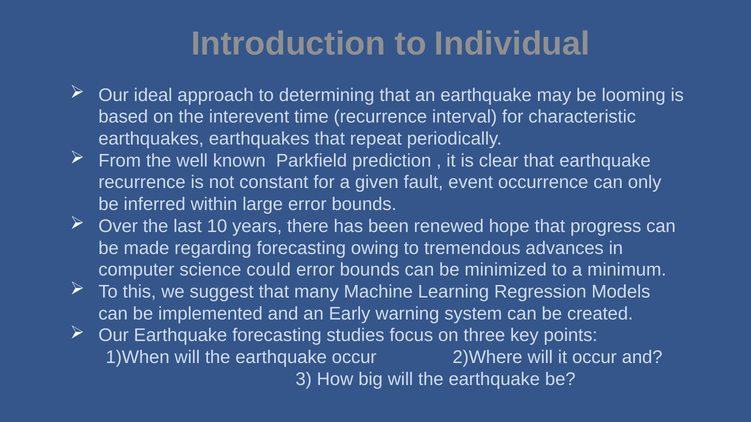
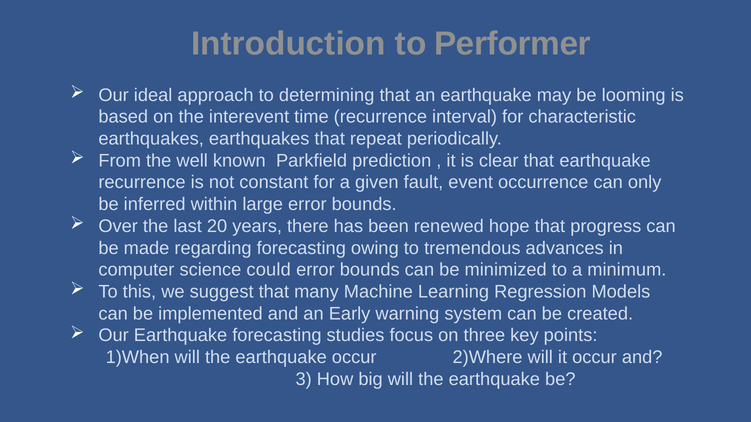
Individual: Individual -> Performer
10: 10 -> 20
